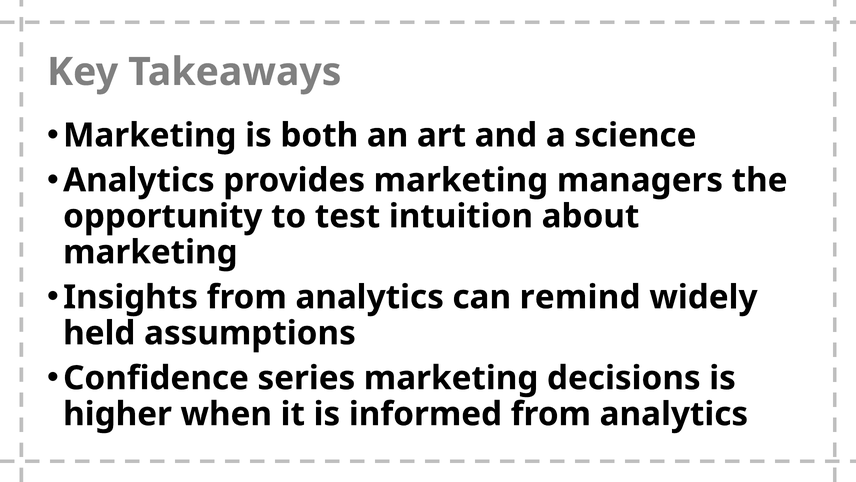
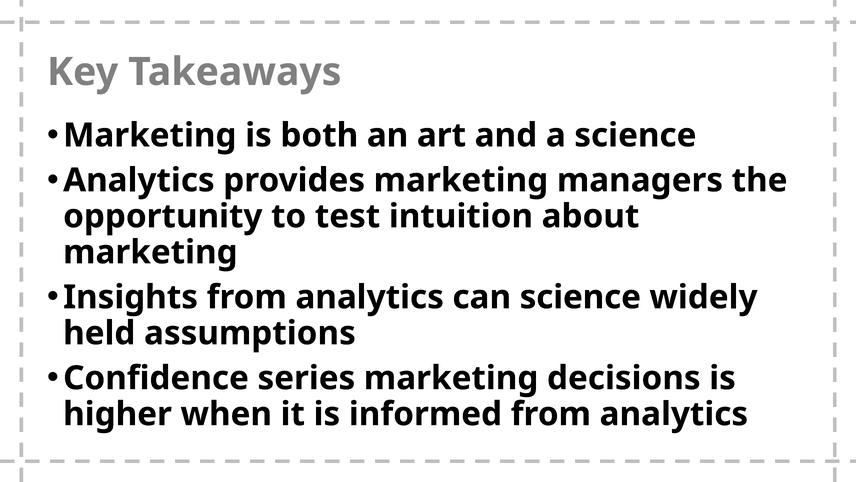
can remind: remind -> science
